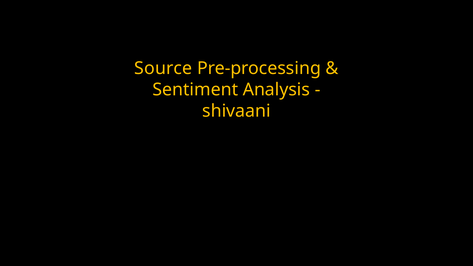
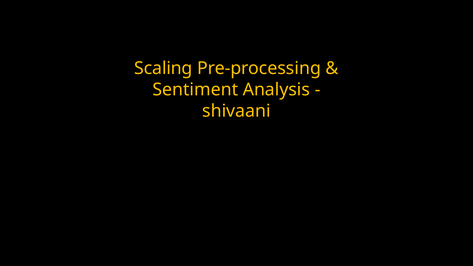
Source: Source -> Scaling
